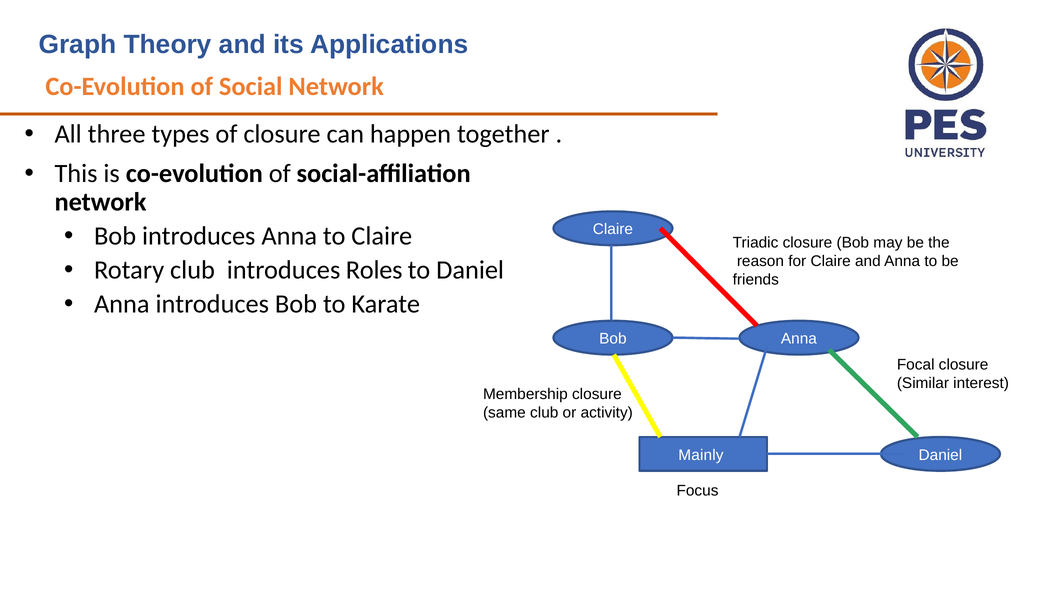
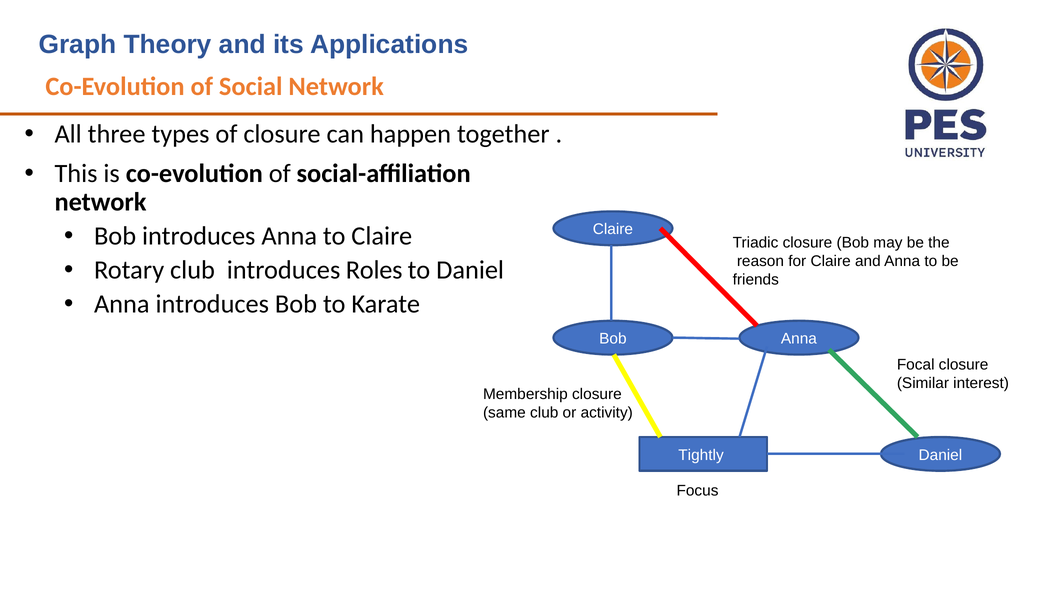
Mainly: Mainly -> Tightly
